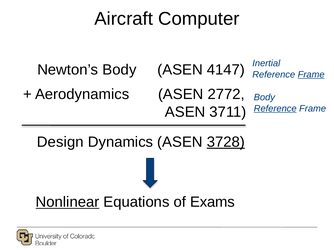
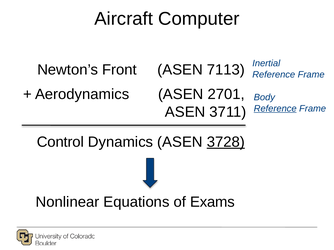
Newton’s Body: Body -> Front
4147: 4147 -> 7113
Frame at (311, 75) underline: present -> none
2772: 2772 -> 2701
Design: Design -> Control
Nonlinear underline: present -> none
